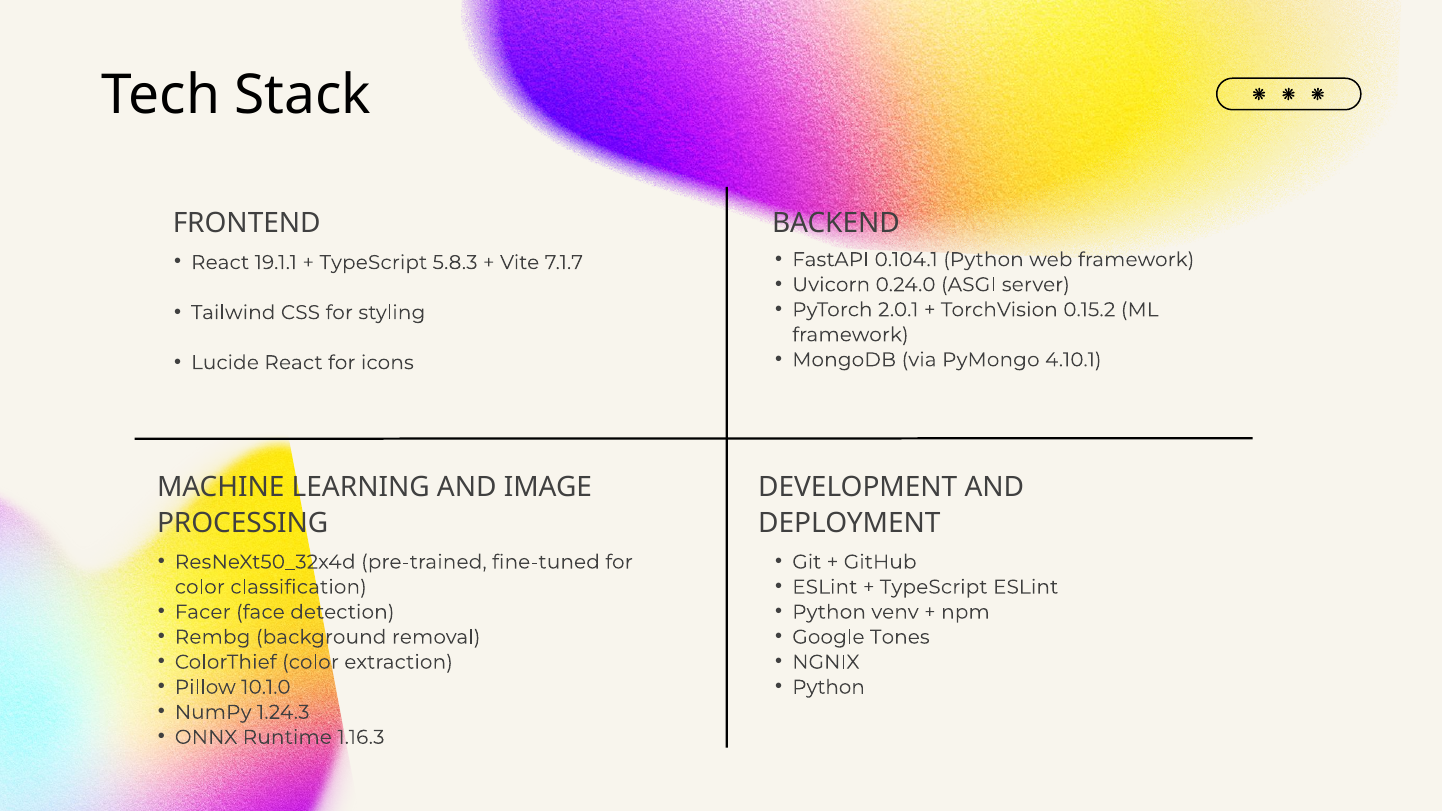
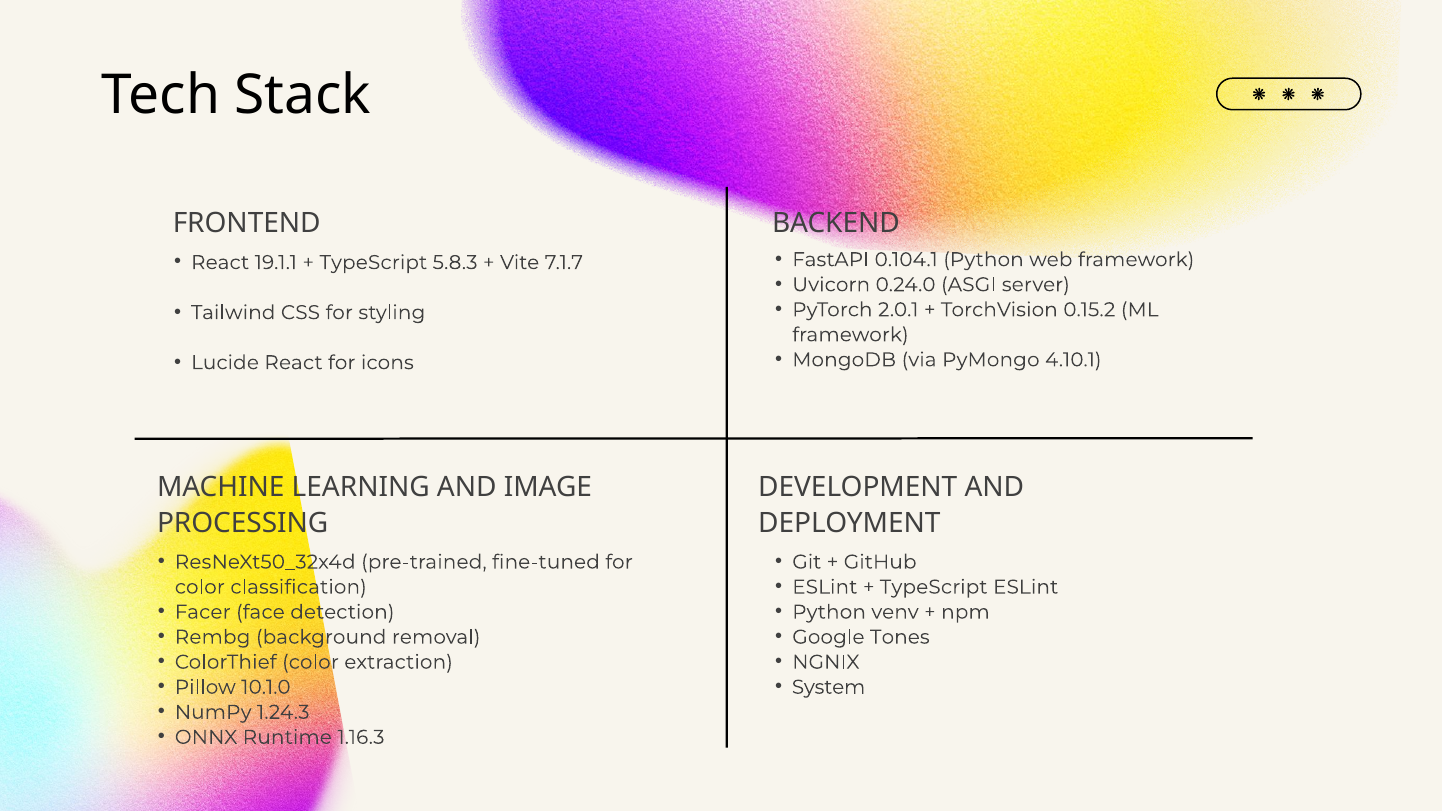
Python at (829, 687): Python -> System
